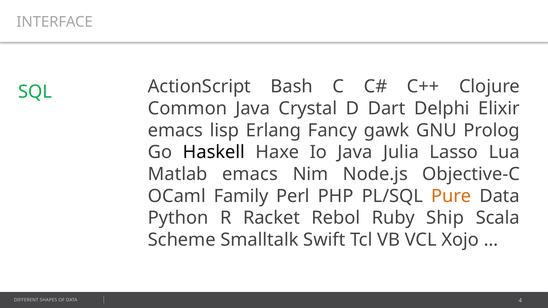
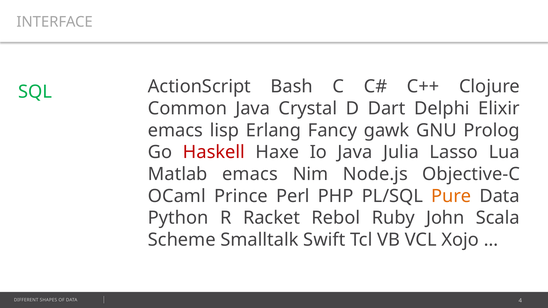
Haskell colour: black -> red
Family: Family -> Prince
Ship: Ship -> John
